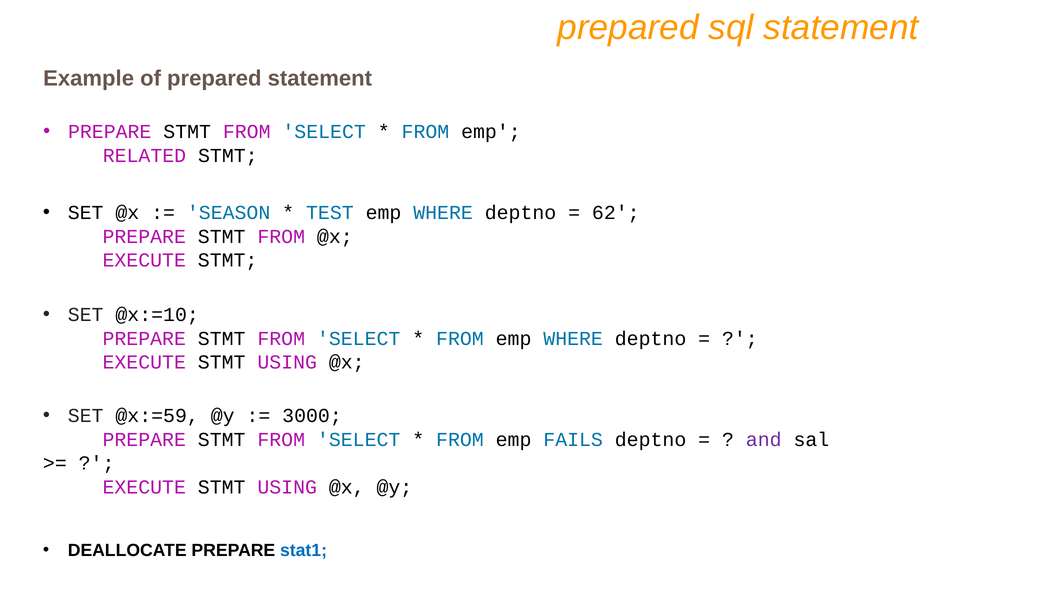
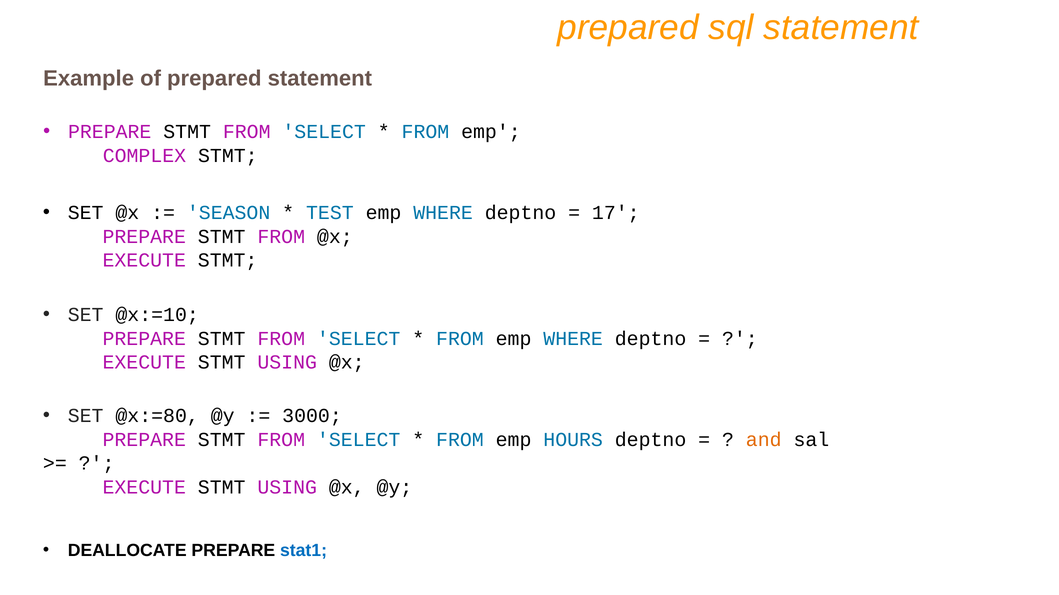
RELATED: RELATED -> COMPLEX
62: 62 -> 17
@x:=59: @x:=59 -> @x:=80
FAILS: FAILS -> HOURS
and colour: purple -> orange
